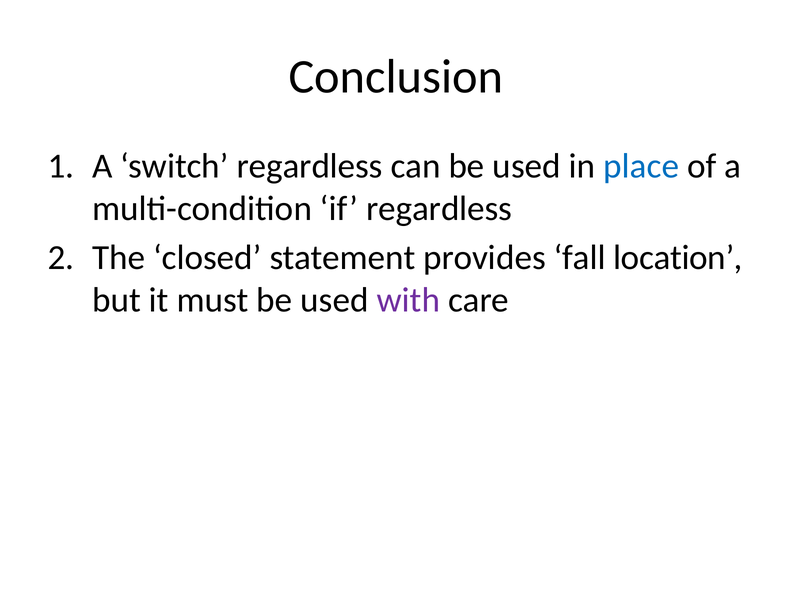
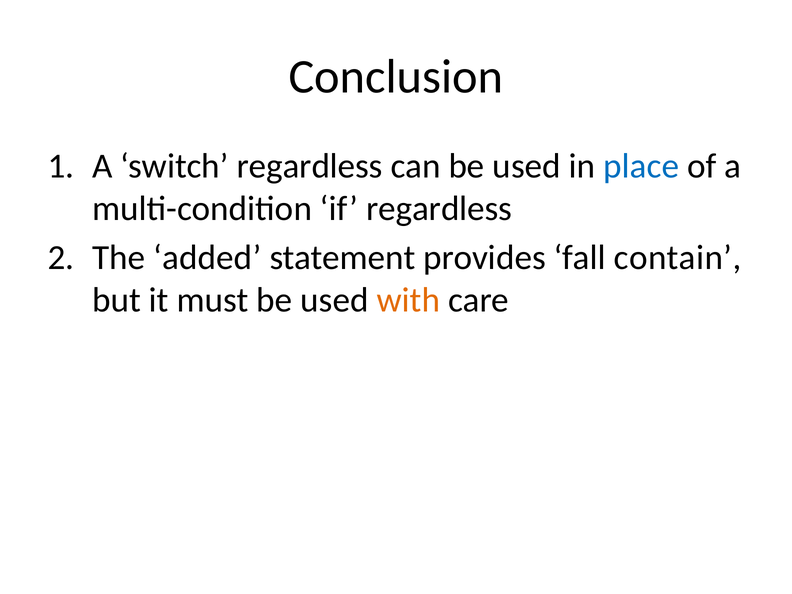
closed: closed -> added
location: location -> contain
with colour: purple -> orange
